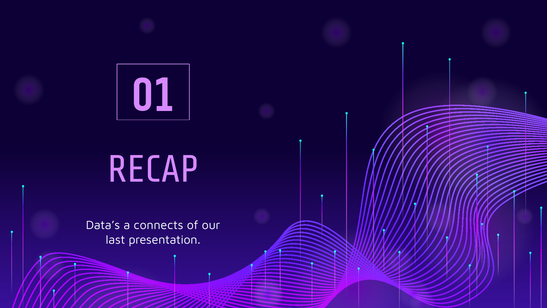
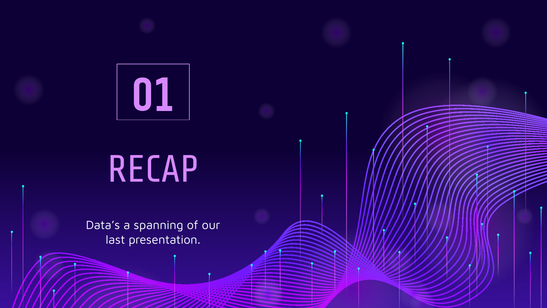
connects: connects -> spanning
